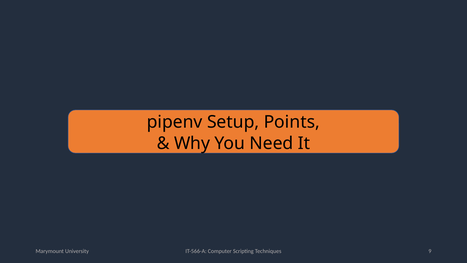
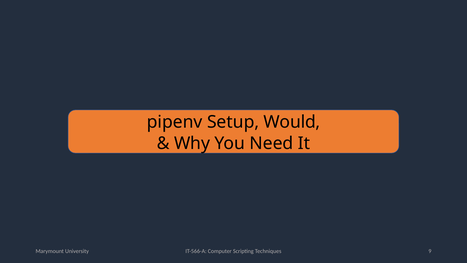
Points: Points -> Would
